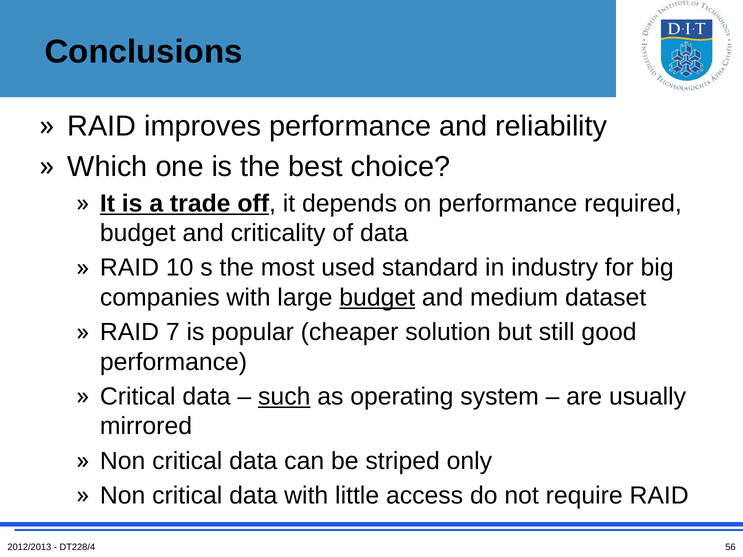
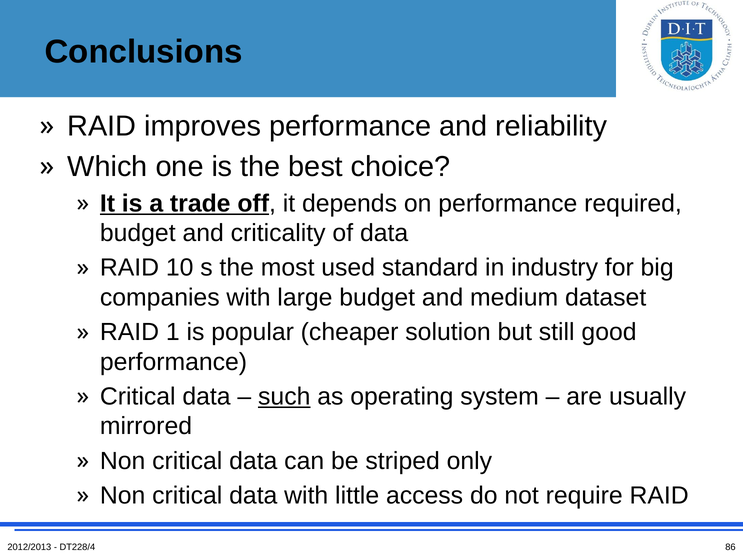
budget at (377, 298) underline: present -> none
7: 7 -> 1
56: 56 -> 86
